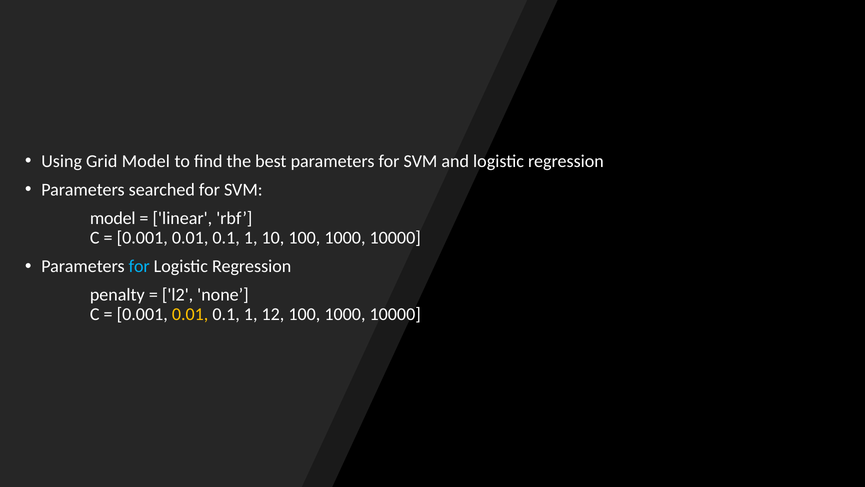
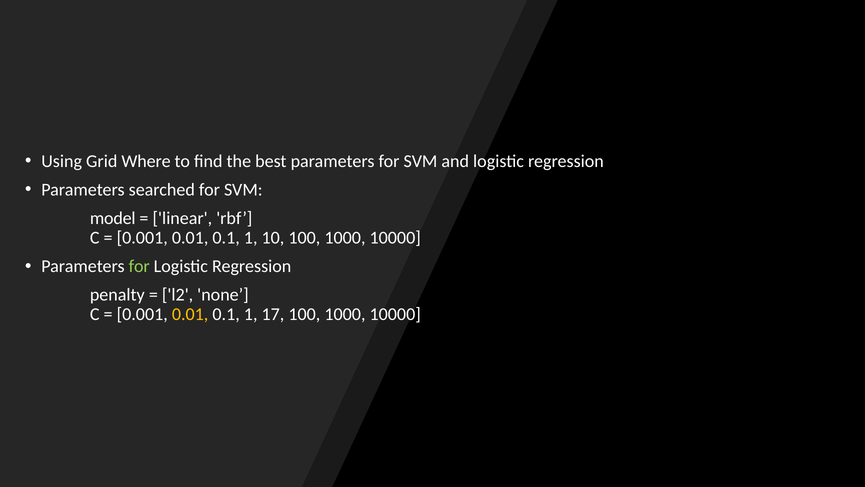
Grid Model: Model -> Where
for at (139, 266) colour: light blue -> light green
12: 12 -> 17
